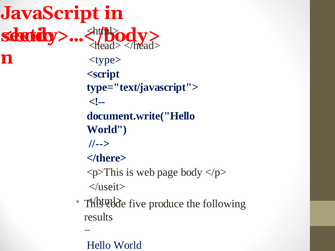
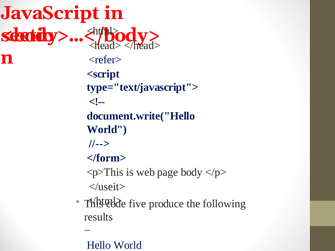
<type>: <type> -> <refer>
</there>: </there> -> </form>
